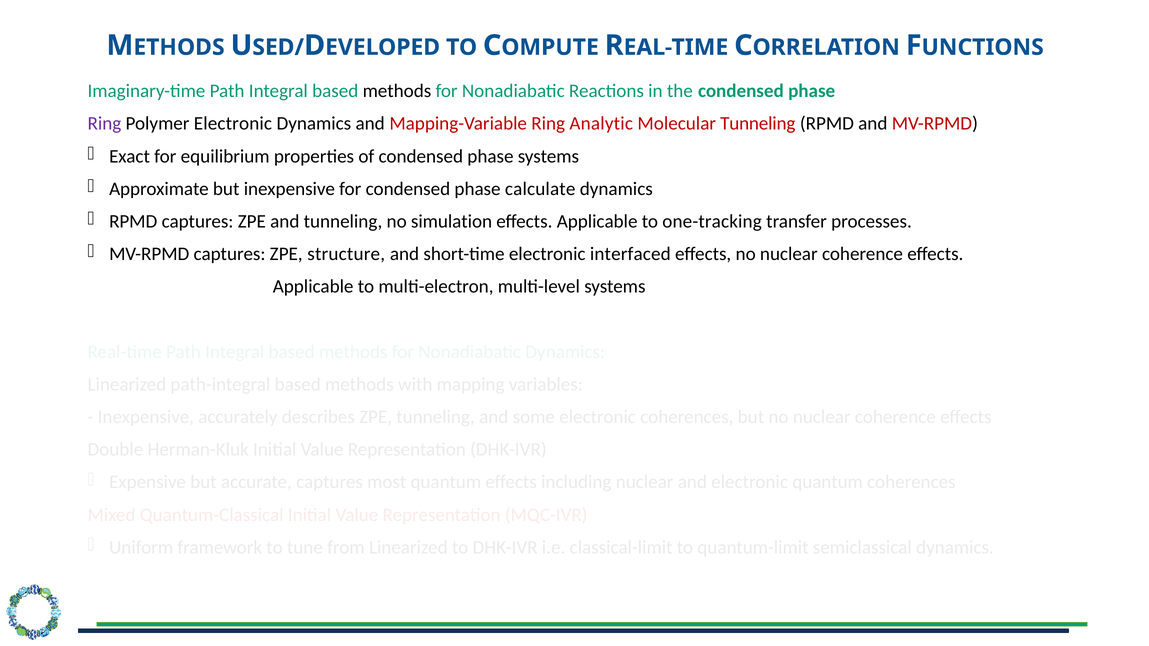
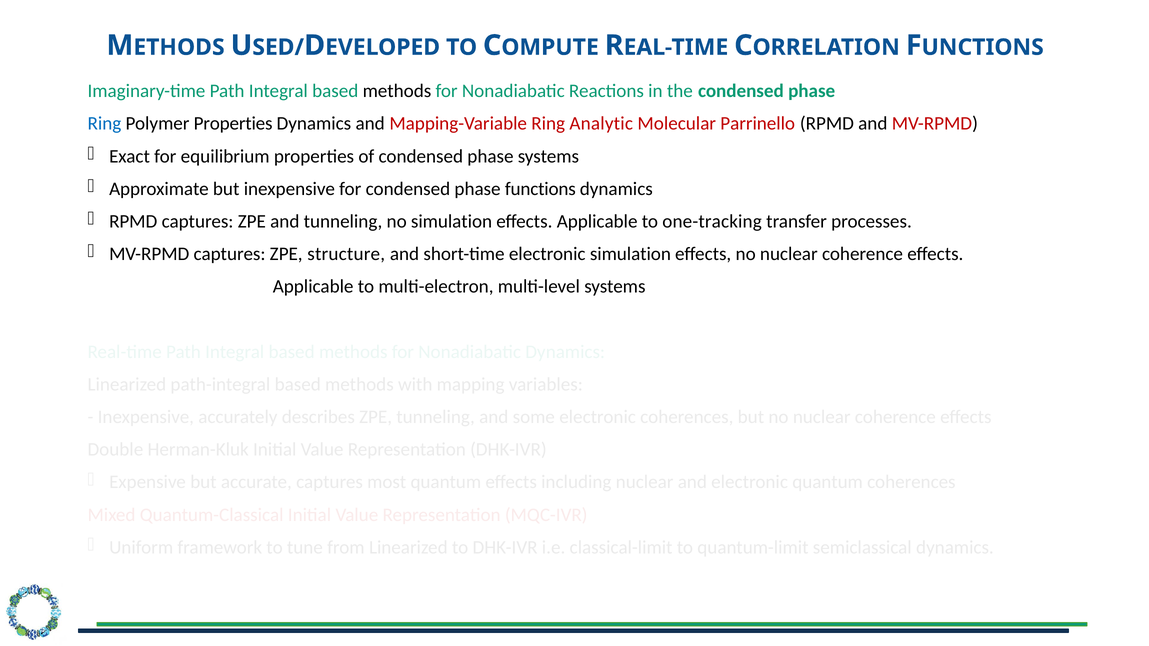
Ring at (104, 124) colour: purple -> blue
Polymer Electronic: Electronic -> Properties
Molecular Tunneling: Tunneling -> Parrinello
calculate: calculate -> functions
electronic interfaced: interfaced -> simulation
